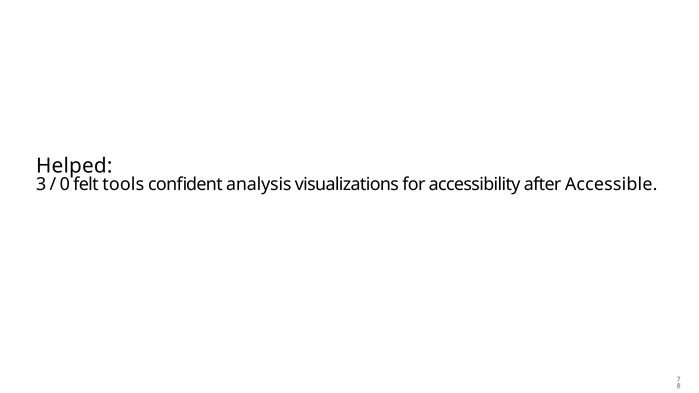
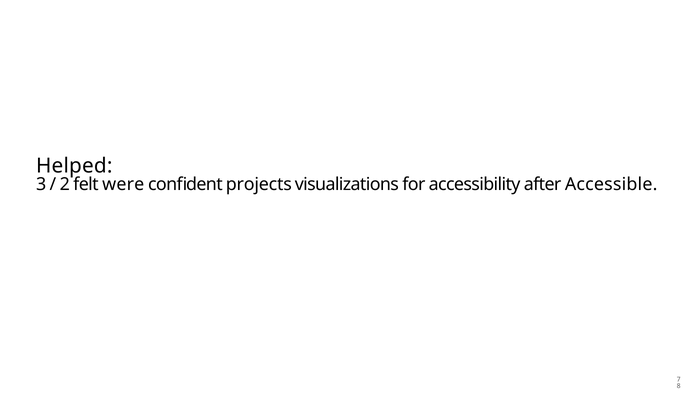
0: 0 -> 2
tools: tools -> were
analysis: analysis -> projects
